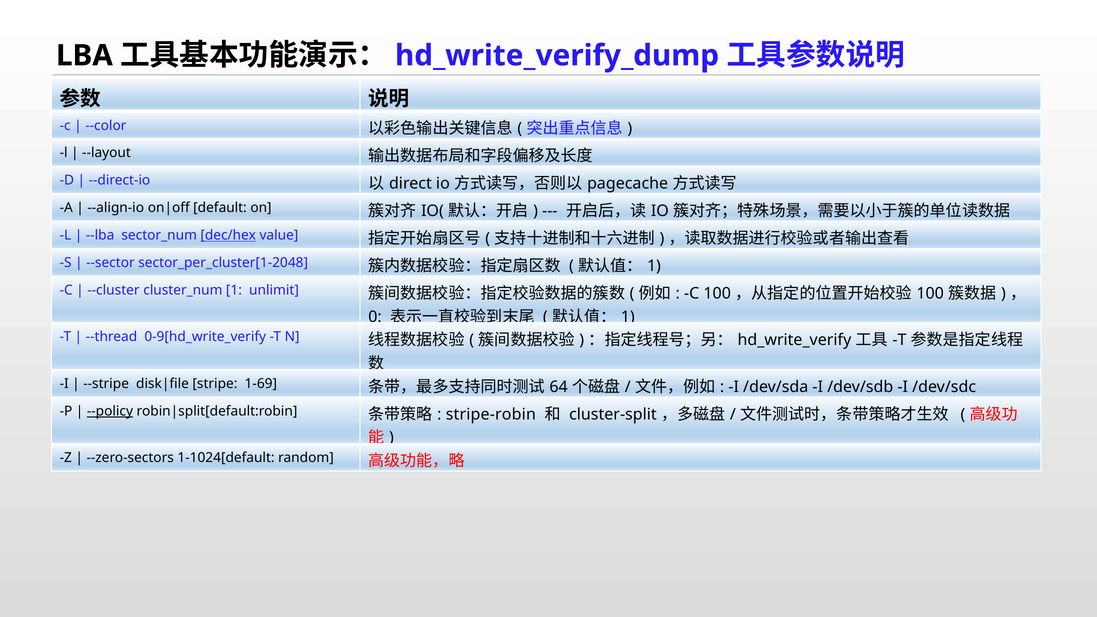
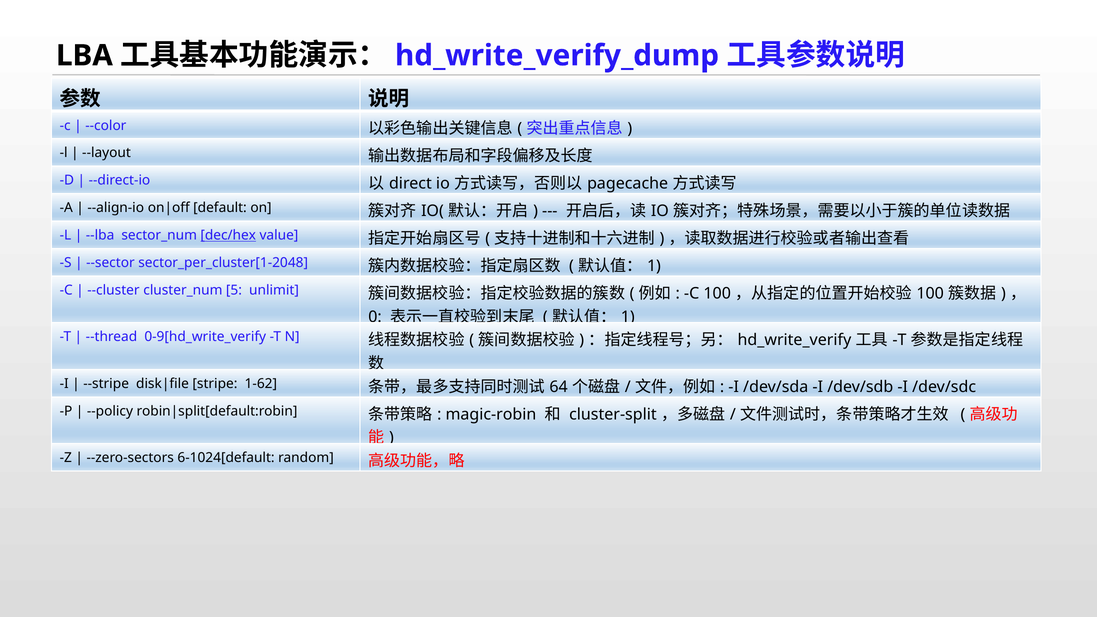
1 at (234, 290): 1 -> 5
1-69: 1-69 -> 1-62
--policy underline: present -> none
stripe-robin: stripe-robin -> magic-robin
1-1024[default: 1-1024[default -> 6-1024[default
